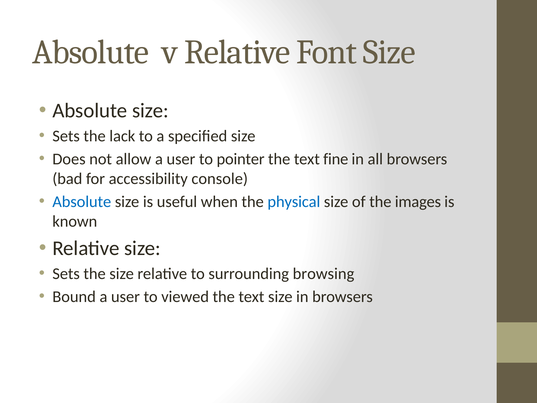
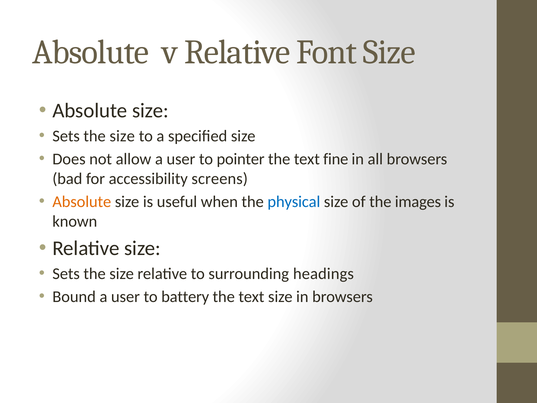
lack at (122, 136): lack -> size
console: console -> screens
Absolute at (82, 202) colour: blue -> orange
browsing: browsing -> headings
viewed: viewed -> battery
